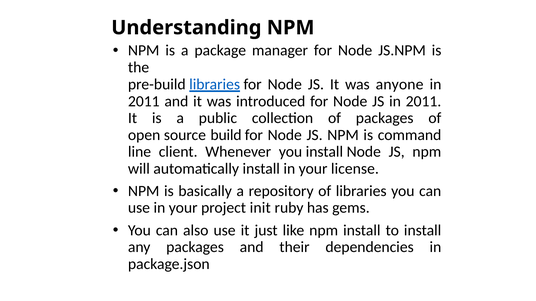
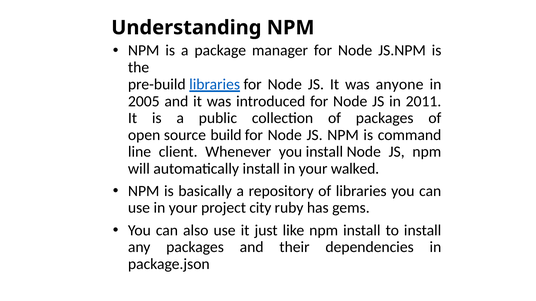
2011 at (144, 101): 2011 -> 2005
license: license -> walked
init: init -> city
